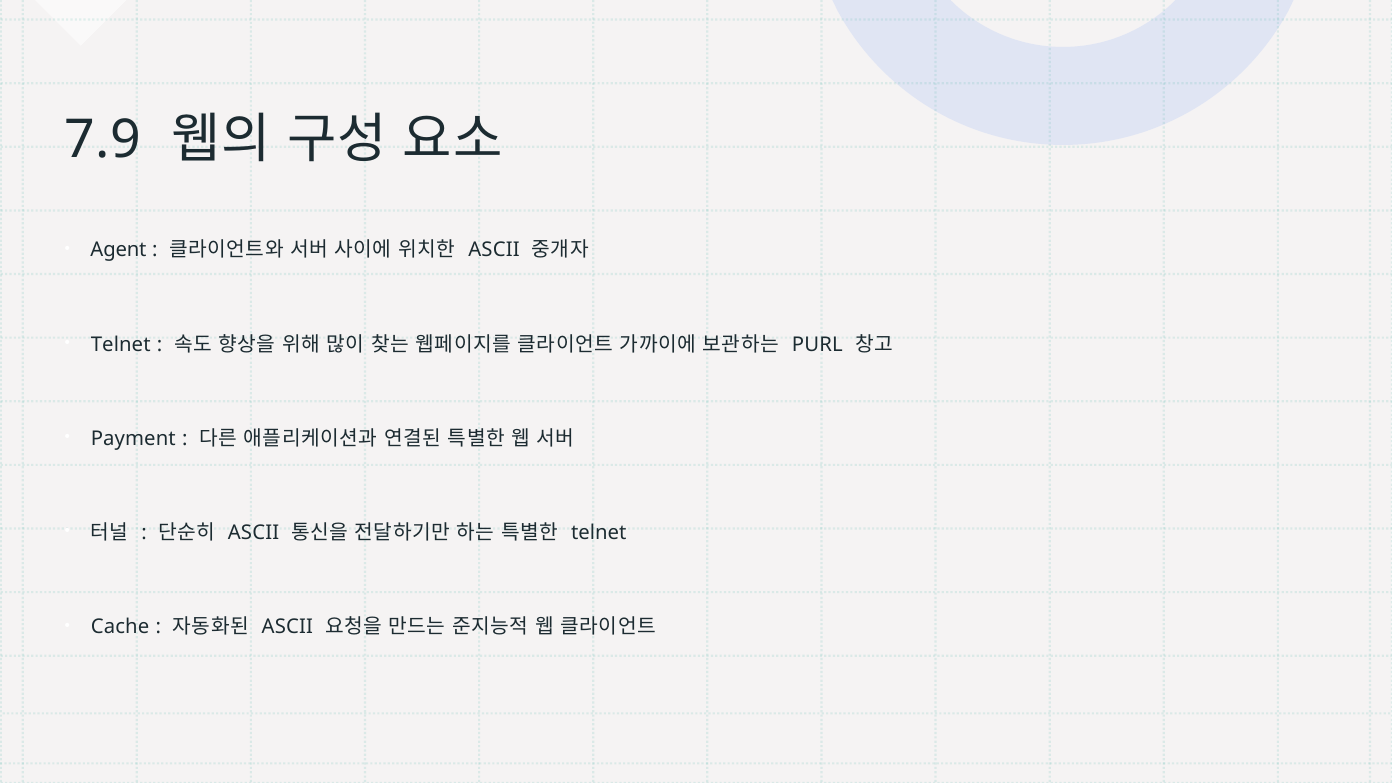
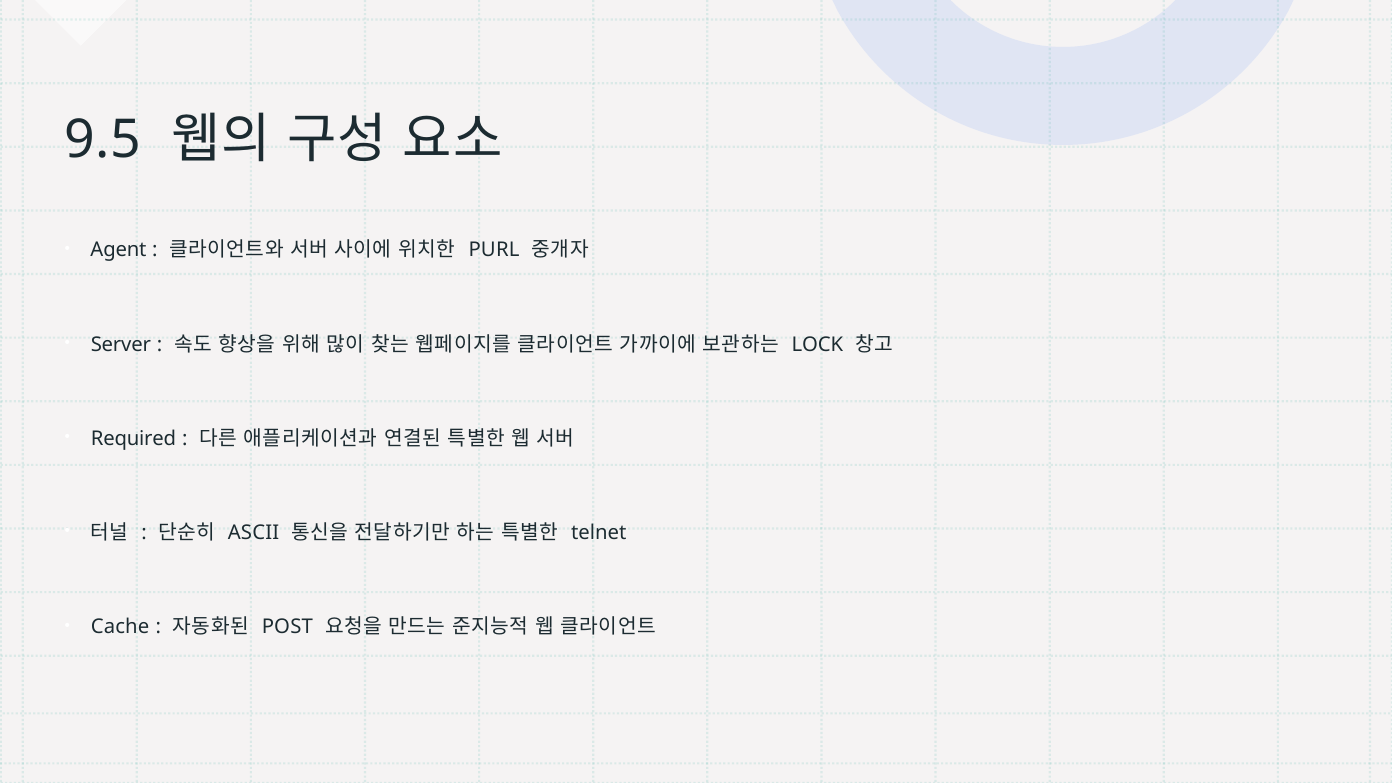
7.9: 7.9 -> 9.5
ASCII at (494, 250): ASCII -> PURL
Telnet at (121, 344): Telnet -> Server
PURL: PURL -> LOCK
Payment: Payment -> Required
ASCII at (287, 627): ASCII -> POST
